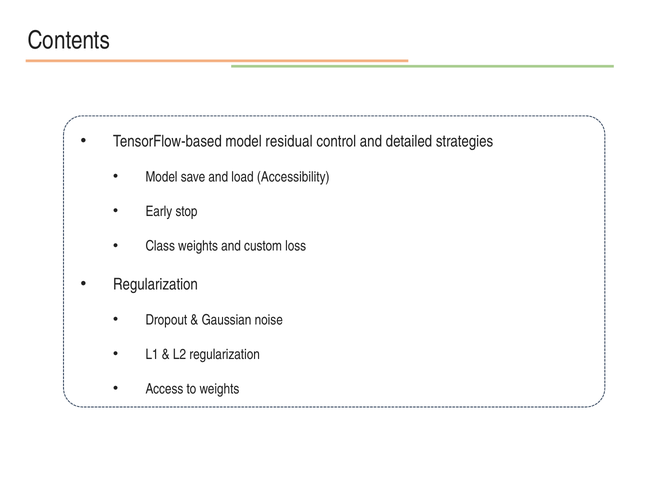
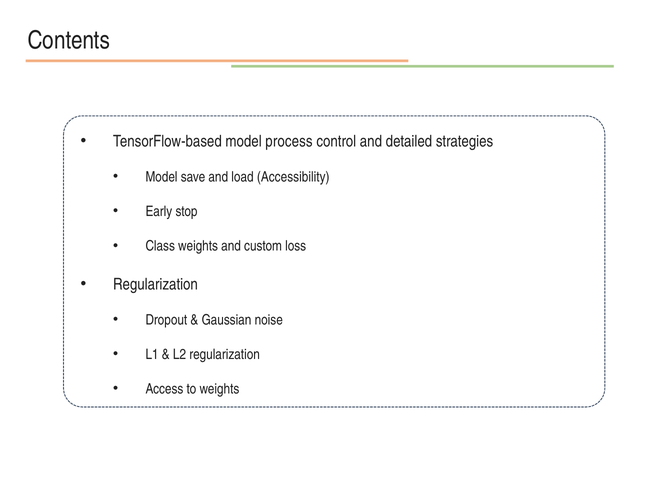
residual: residual -> process
